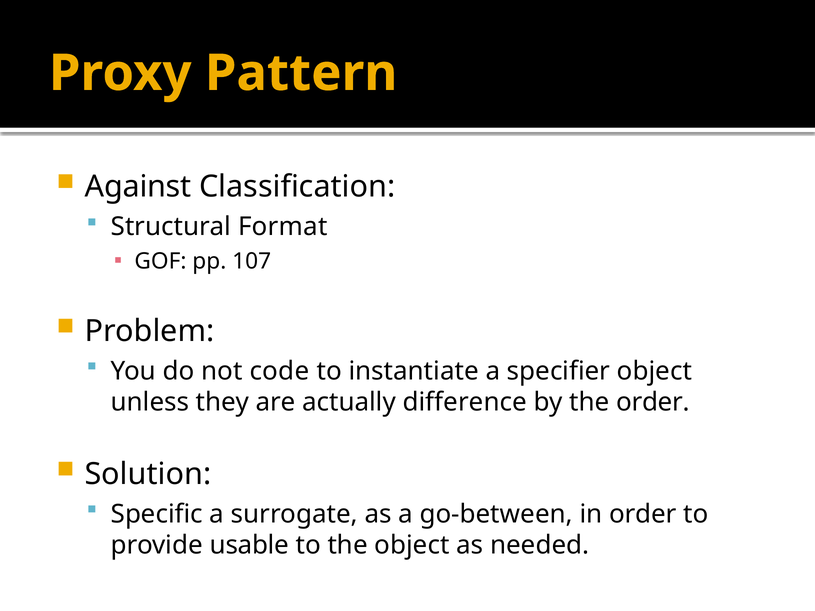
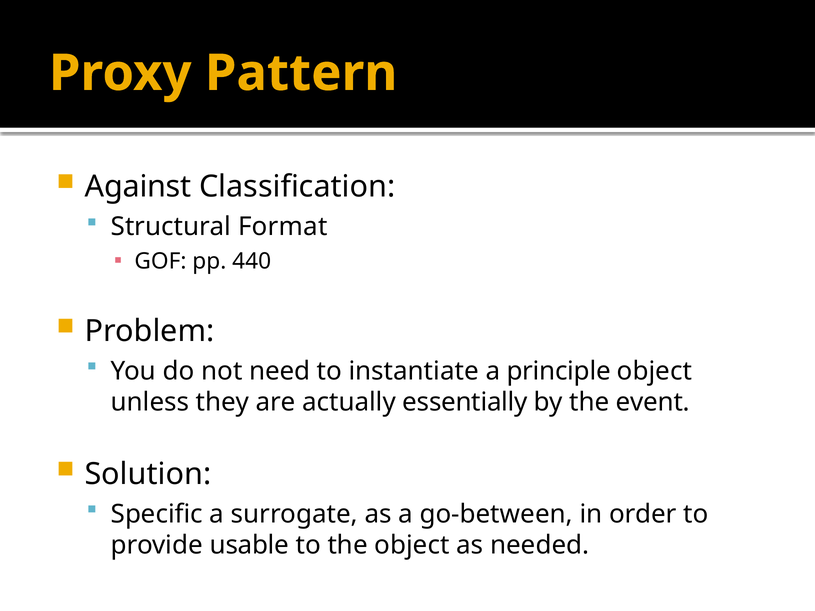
107: 107 -> 440
code: code -> need
specifier: specifier -> principle
difference: difference -> essentially
the order: order -> event
